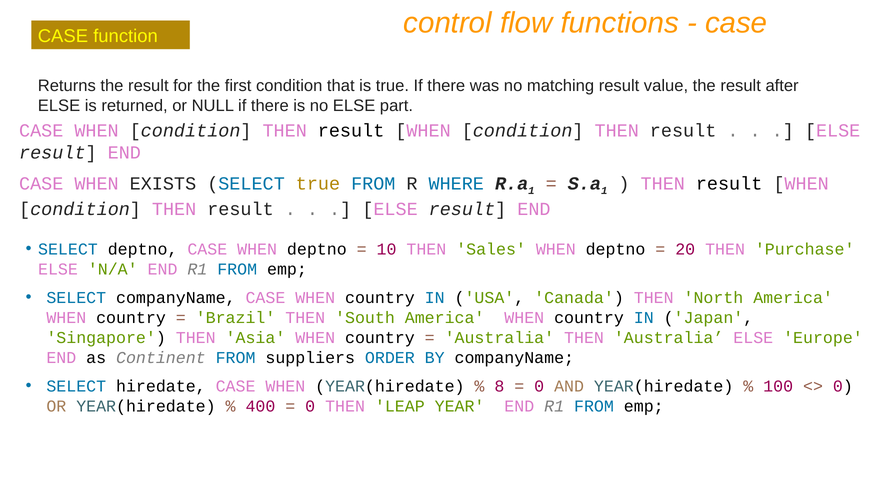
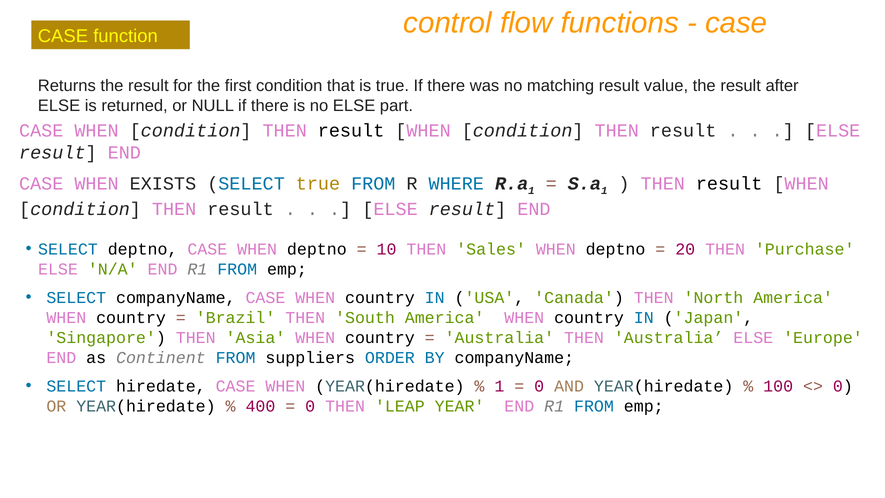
8 at (499, 386): 8 -> 1
